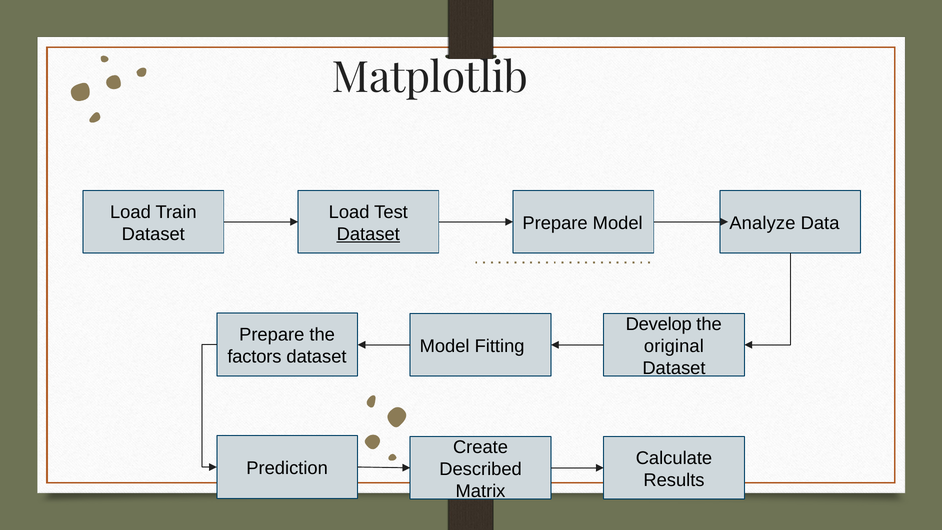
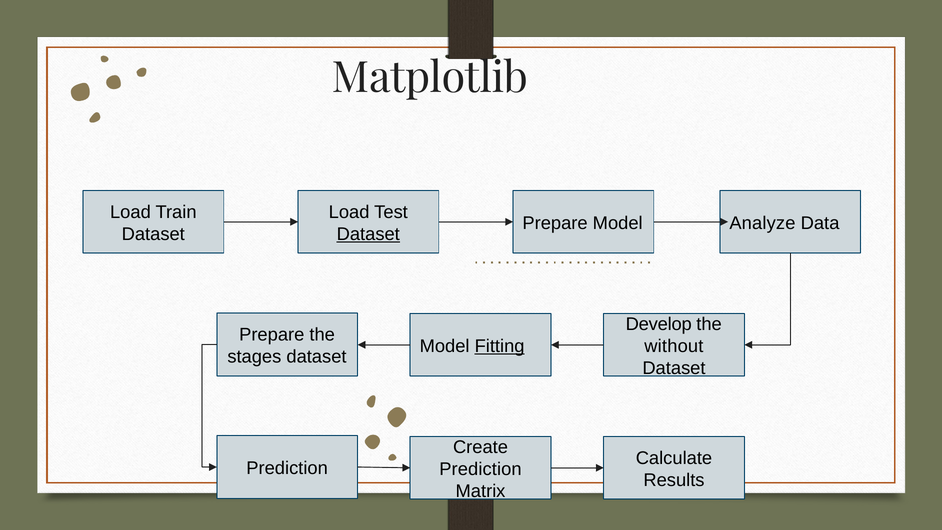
Fitting underline: none -> present
original: original -> without
factors: factors -> stages
Described at (481, 469): Described -> Prediction
